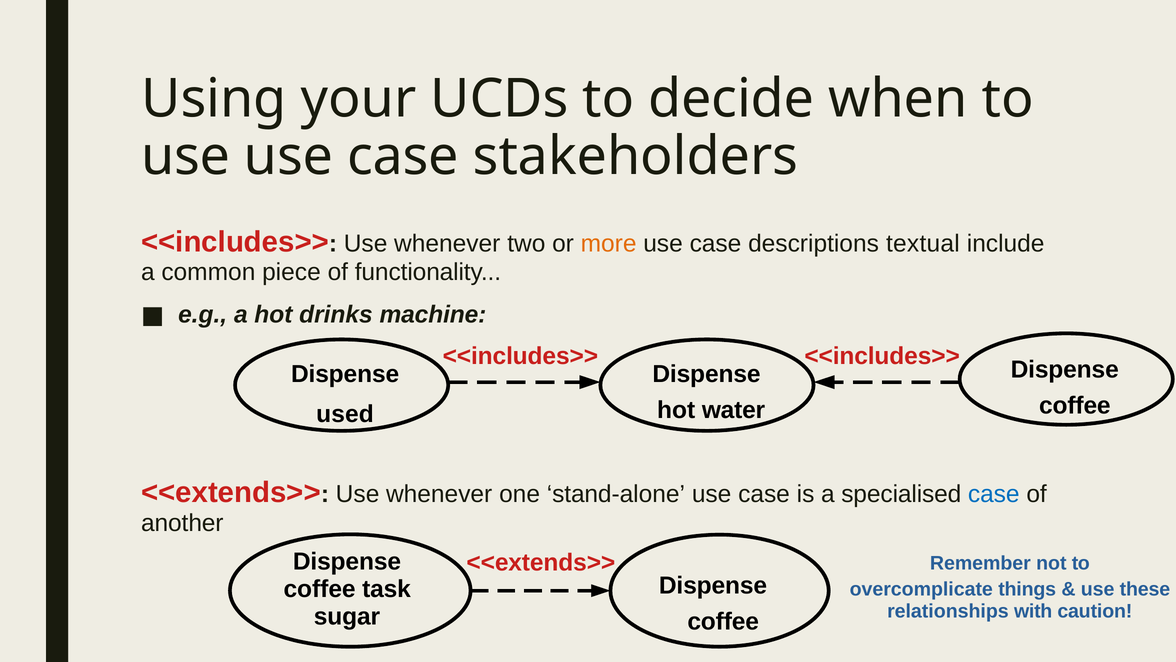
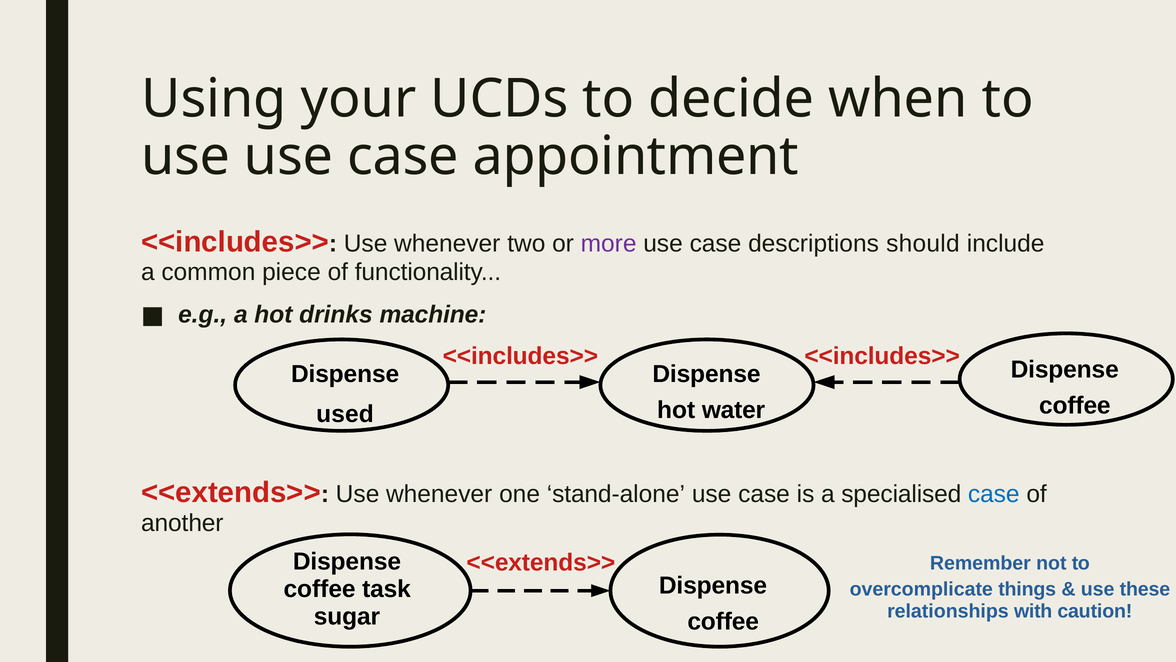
stakeholders: stakeholders -> appointment
more colour: orange -> purple
textual: textual -> should
